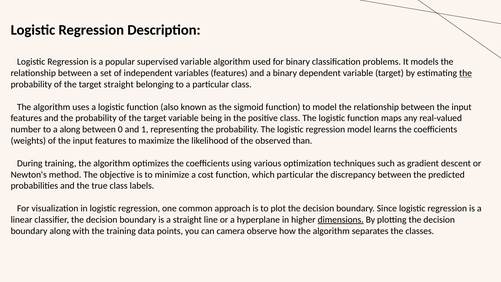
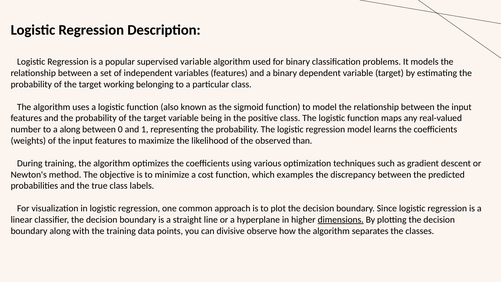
the at (466, 73) underline: present -> none
target straight: straight -> working
which particular: particular -> examples
camera: camera -> divisive
